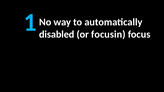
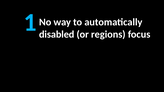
focusin: focusin -> regions
